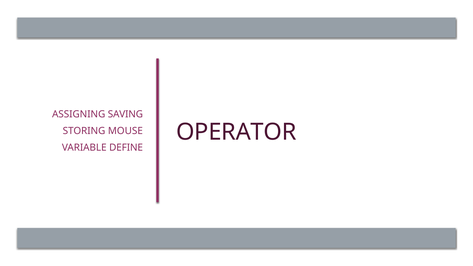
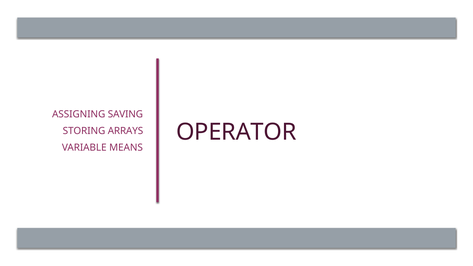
MOUSE: MOUSE -> ARRAYS
DEFINE: DEFINE -> MEANS
